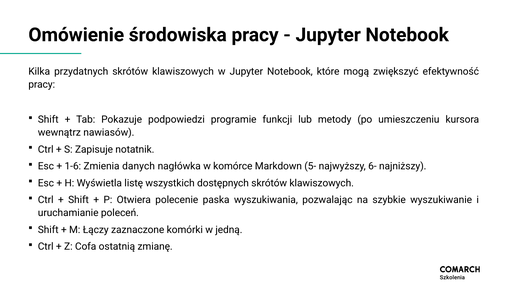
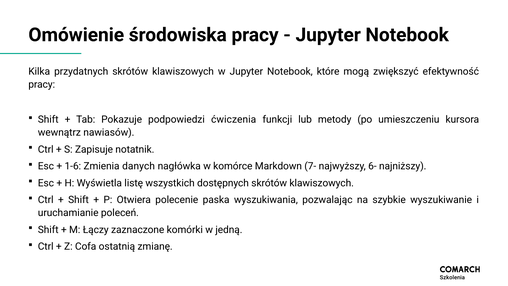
programie: programie -> ćwiczenia
5-: 5- -> 7-
